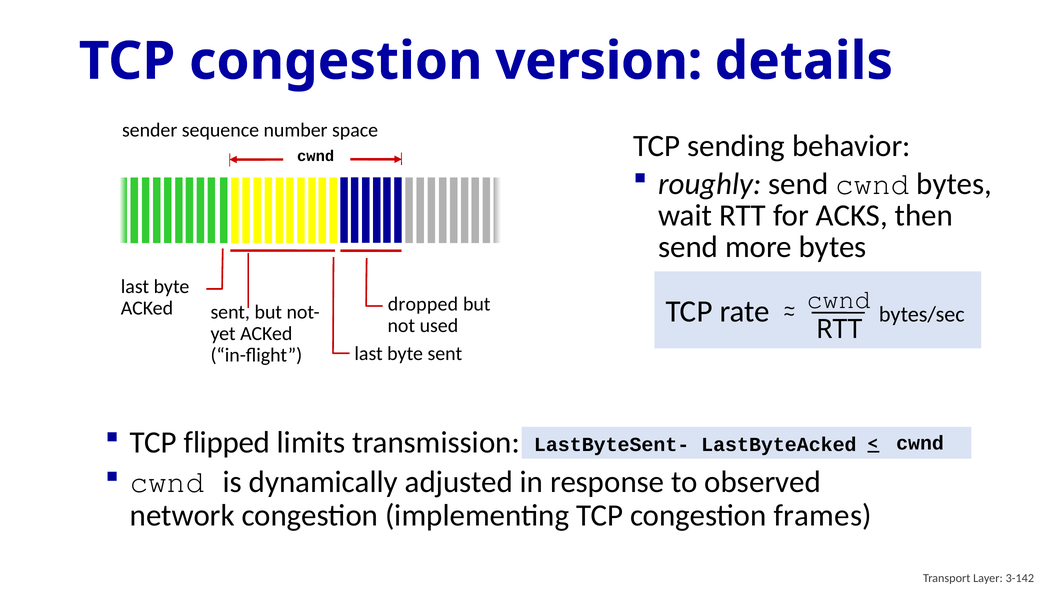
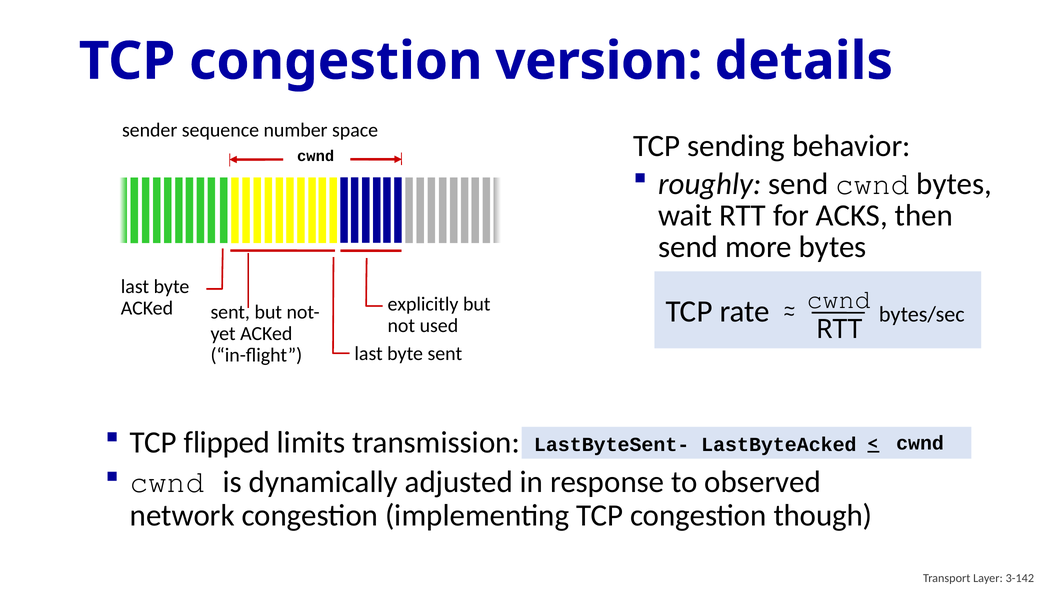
dropped: dropped -> explicitly
frames: frames -> though
